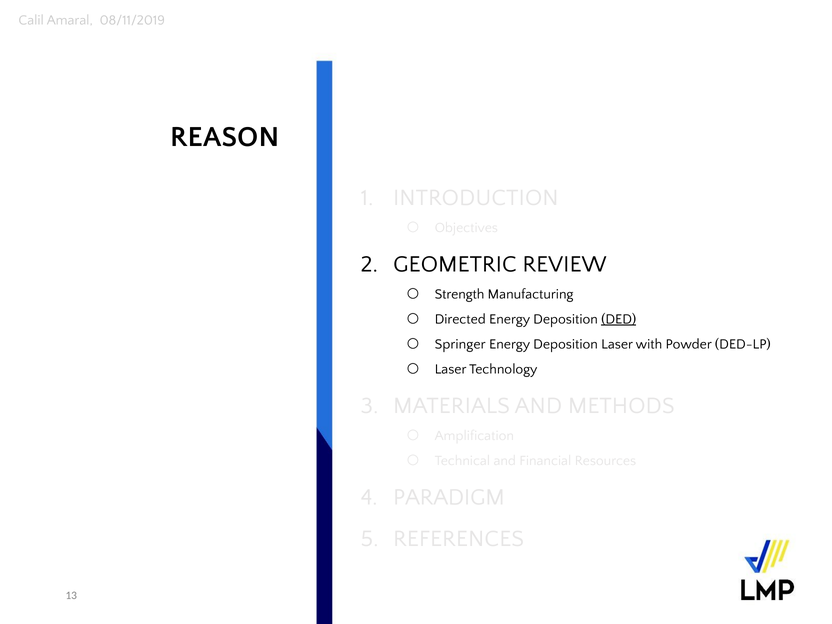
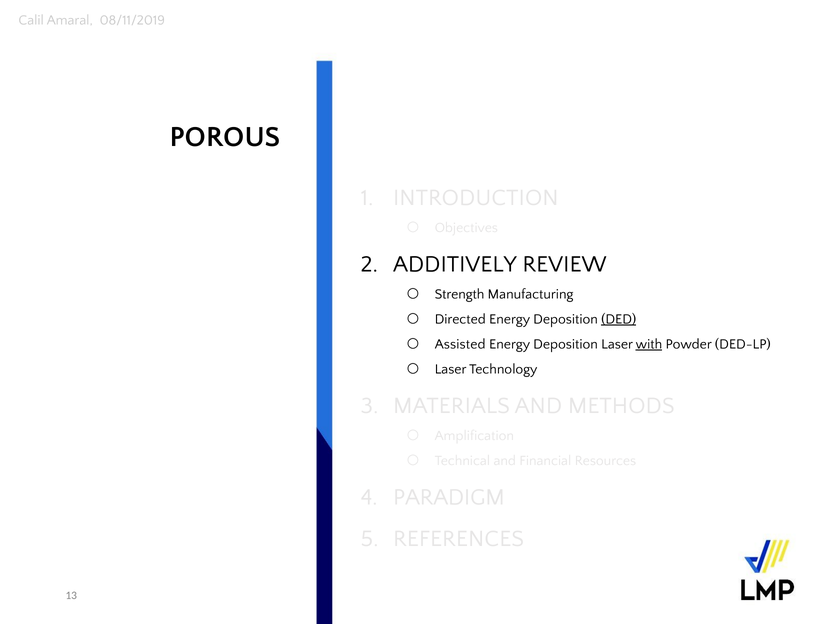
REASON: REASON -> POROUS
GEOMETRIC: GEOMETRIC -> ADDITIVELY
Springer: Springer -> Assisted
with underline: none -> present
